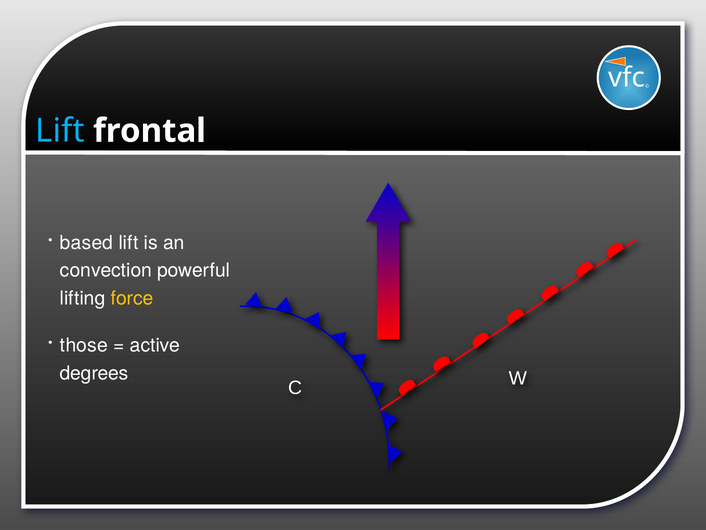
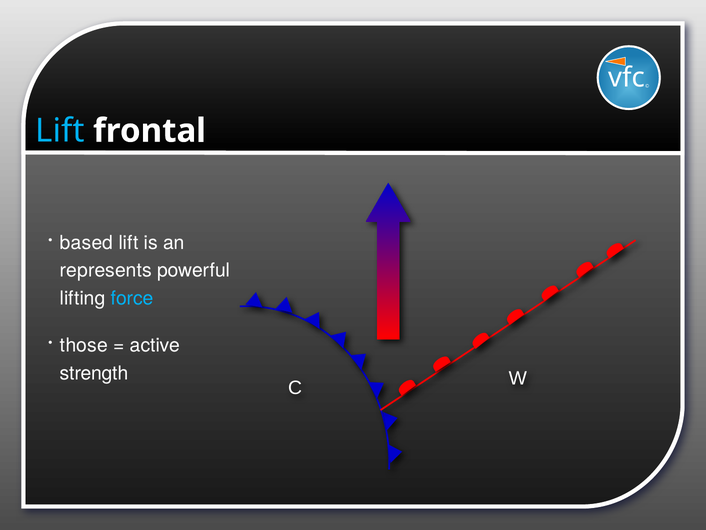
convection: convection -> represents
force colour: yellow -> light blue
degrees: degrees -> strength
